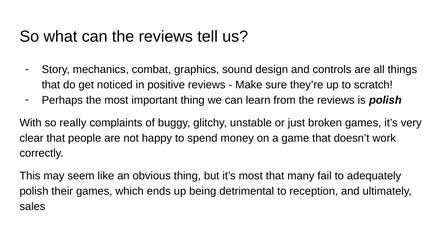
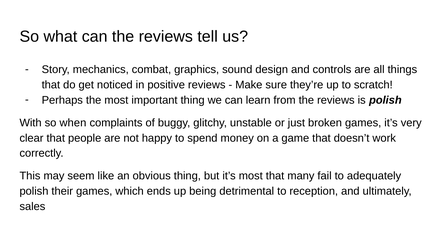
really: really -> when
